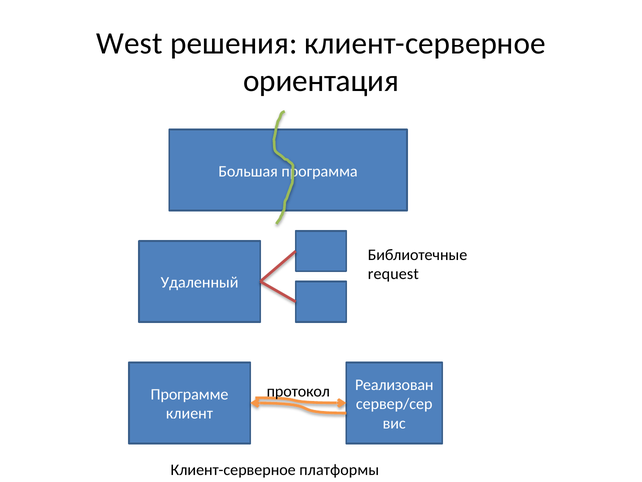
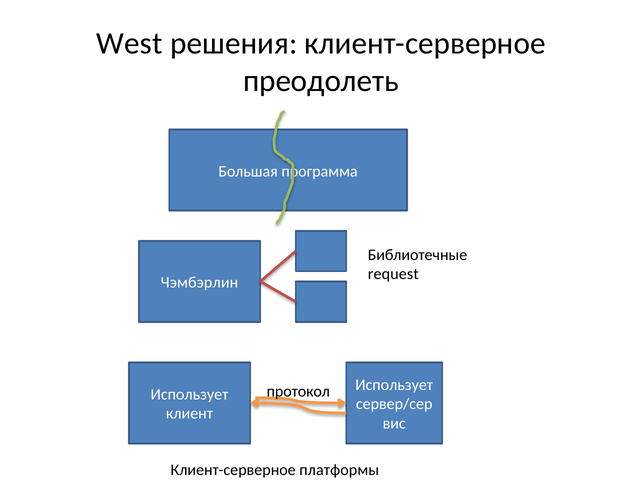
ориентация: ориентация -> преодолеть
Удаленный: Удаленный -> Чэмбэрлин
Реализован at (394, 384): Реализован -> Использует
Программе at (190, 394): Программе -> Использует
